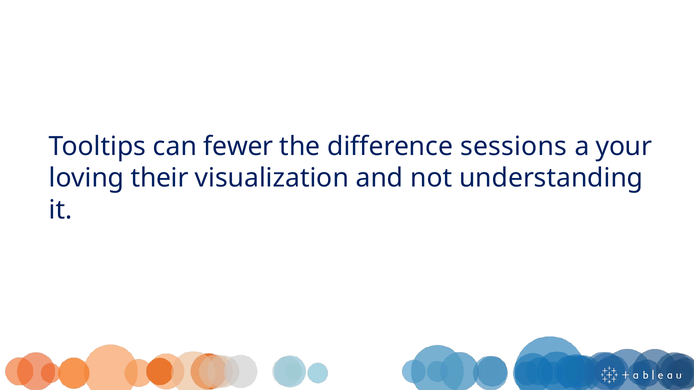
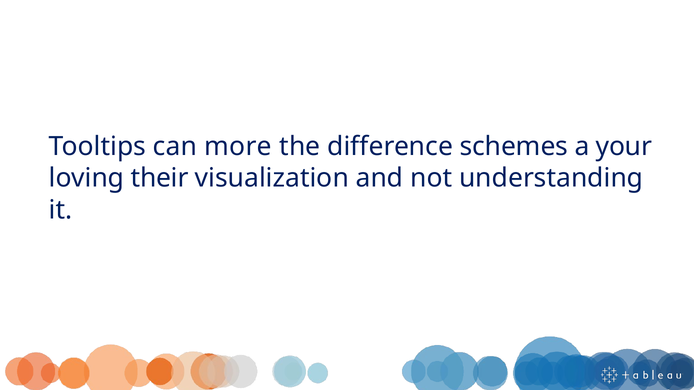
fewer: fewer -> more
sessions: sessions -> schemes
